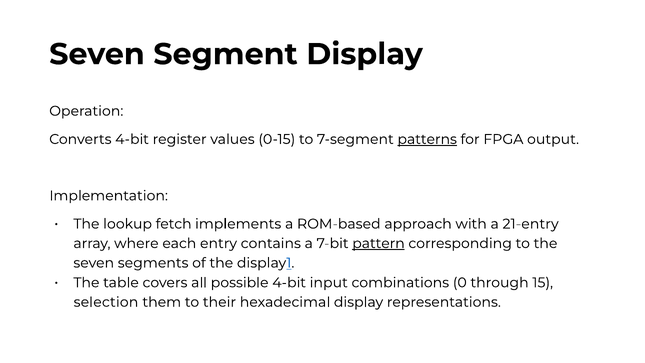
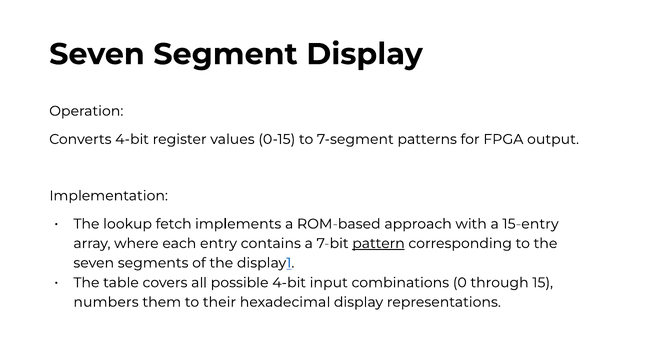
patterns underline: present -> none
21-entry: 21-entry -> 15-entry
selection: selection -> numbers
